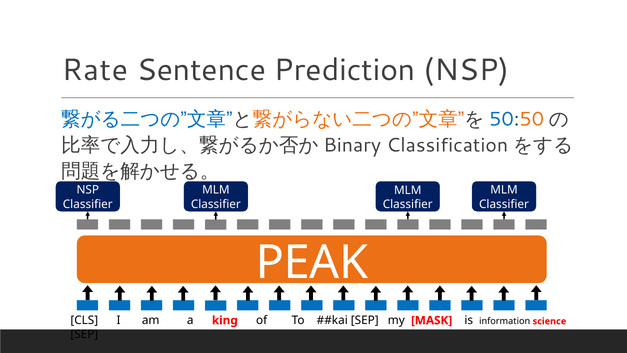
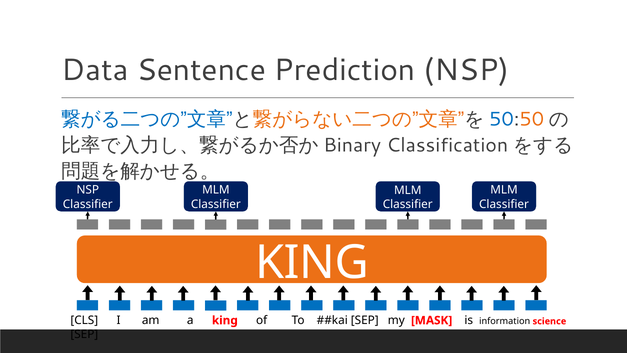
Rate: Rate -> Data
PEAK at (312, 262): PEAK -> KING
